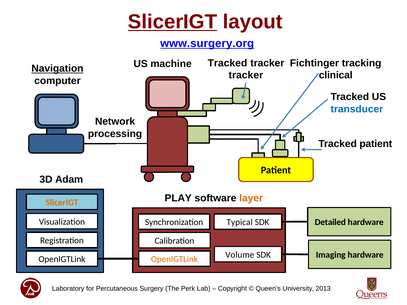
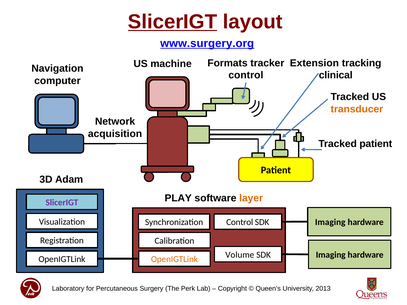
Tracked at (227, 63): Tracked -> Formats
Fichtinger: Fichtinger -> Extension
Navigation underline: present -> none
tracker at (246, 75): tracker -> control
transducer colour: blue -> orange
processing: processing -> acquisition
SlicerIGT at (62, 203) colour: orange -> purple
Detailed at (330, 222): Detailed -> Imaging
Typical at (240, 223): Typical -> Control
